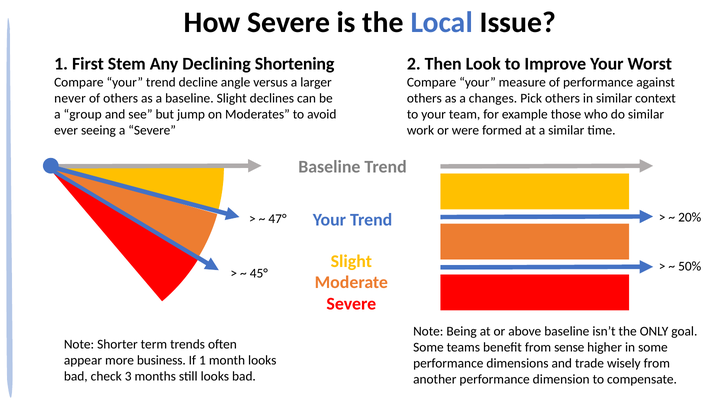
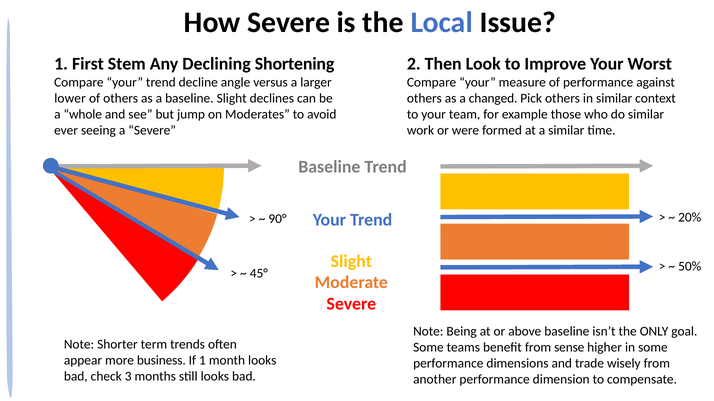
never: never -> lower
changes: changes -> changed
group: group -> whole
47°: 47° -> 90°
